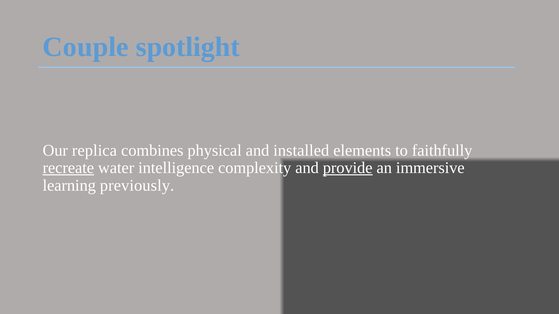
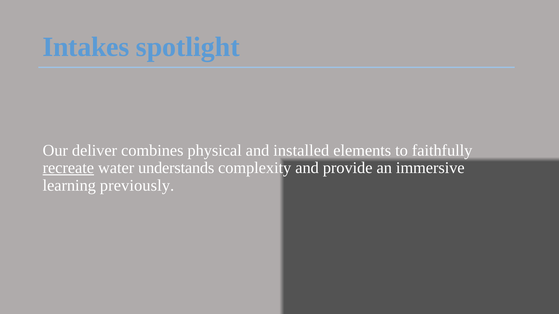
Couple: Couple -> Intakes
replica: replica -> deliver
intelligence: intelligence -> understands
provide underline: present -> none
